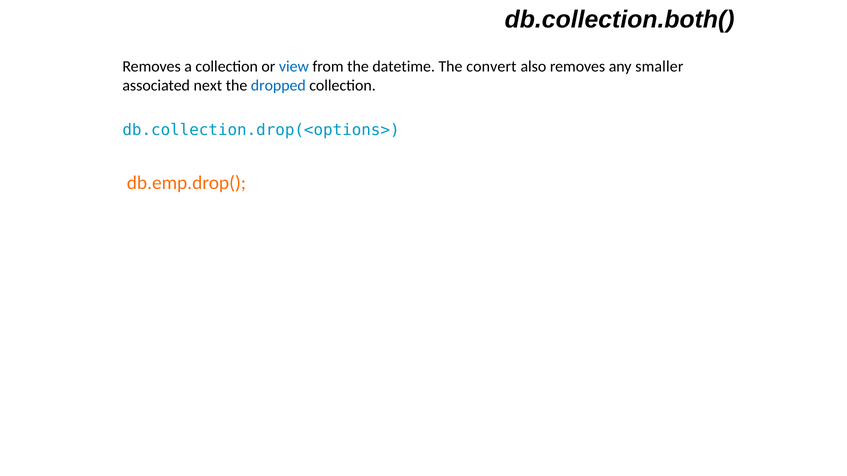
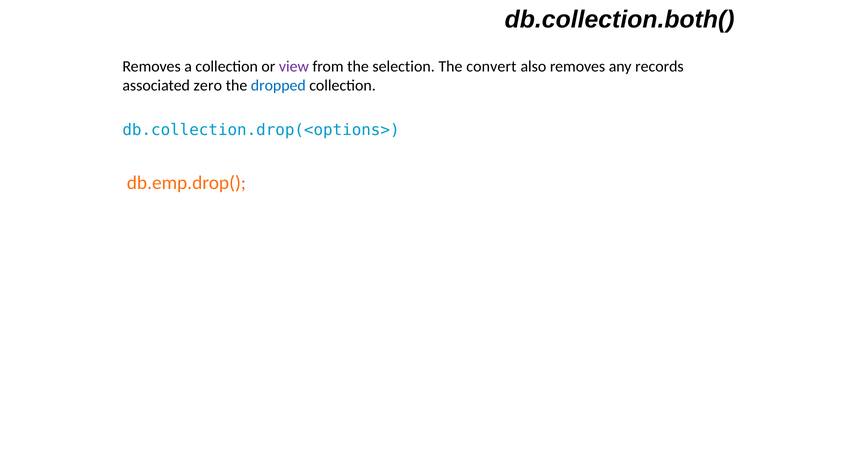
view colour: blue -> purple
datetime: datetime -> selection
smaller: smaller -> records
next: next -> zero
